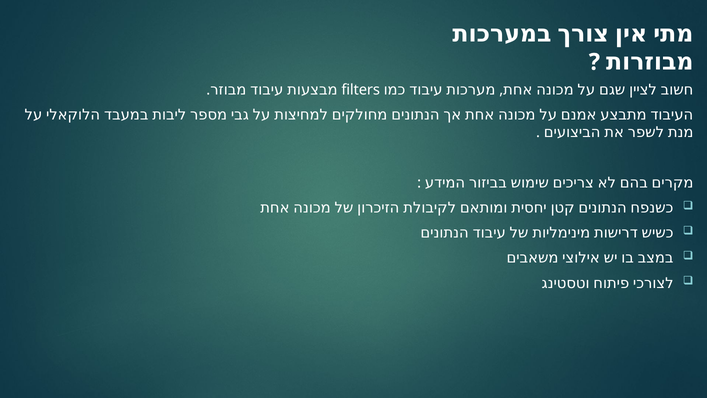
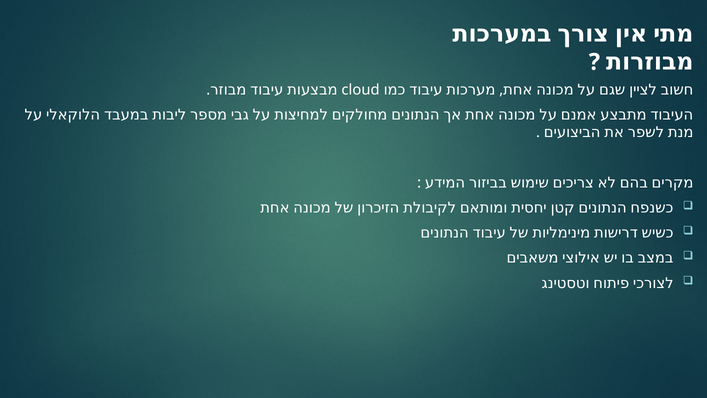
filters: filters -> cloud
